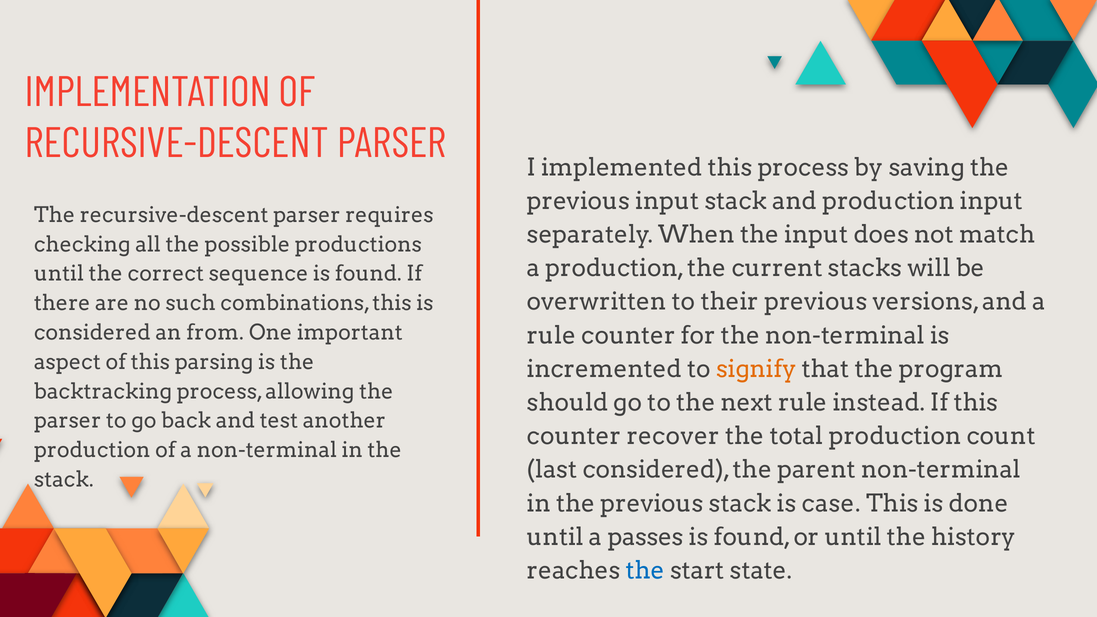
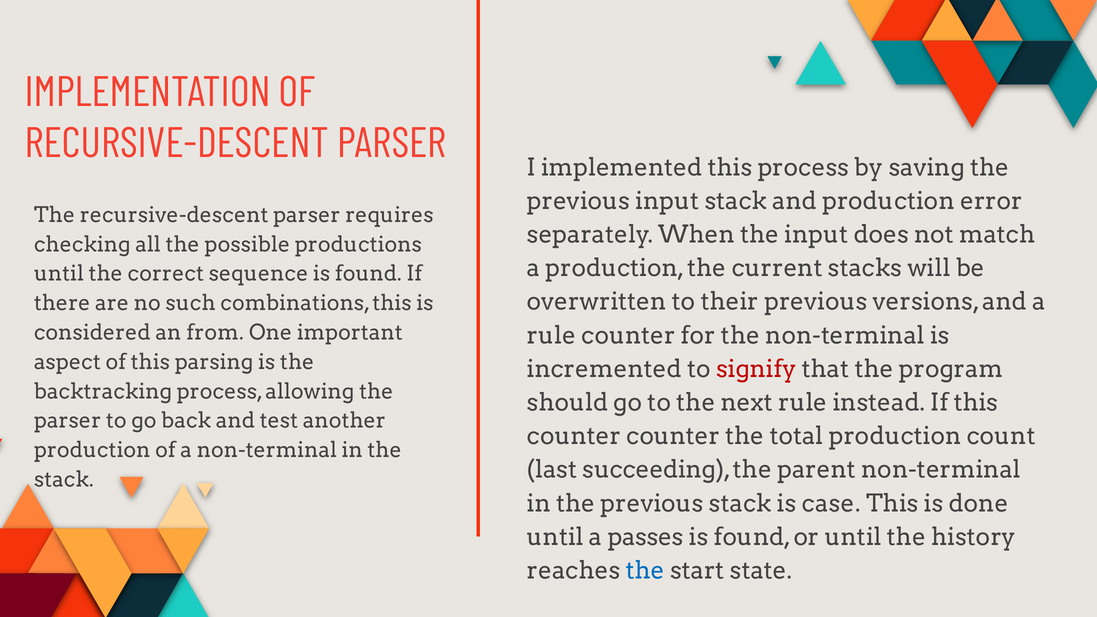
production input: input -> error
signify colour: orange -> red
counter recover: recover -> counter
last considered: considered -> succeeding
